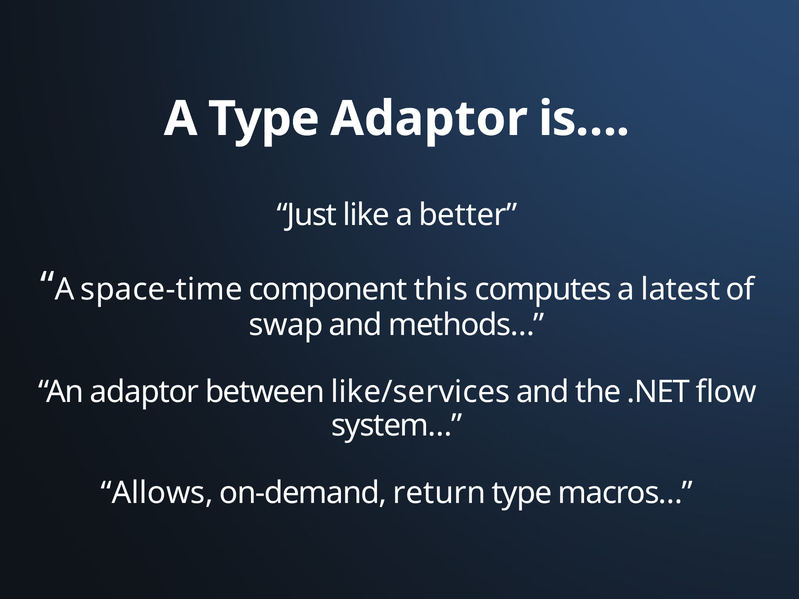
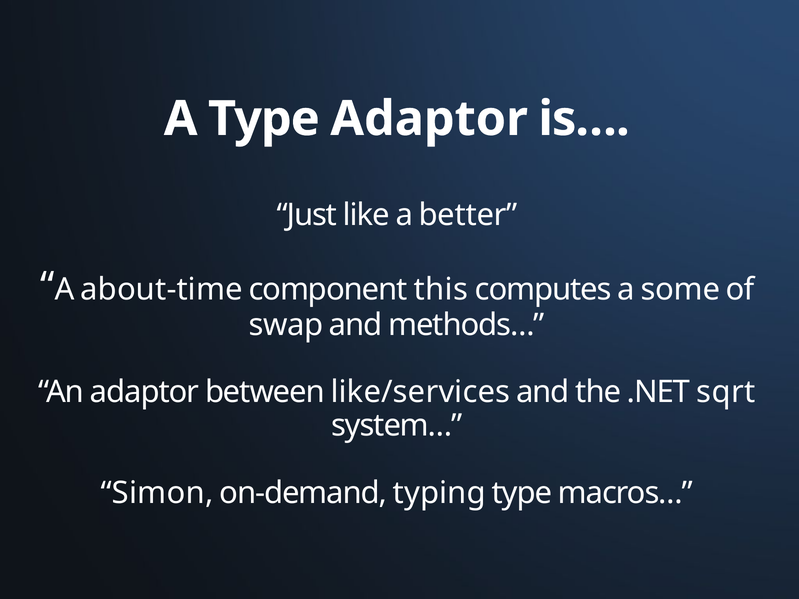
space-time: space-time -> about-time
latest: latest -> some
flow: flow -> sqrt
Allows: Allows -> Simon
return: return -> typing
